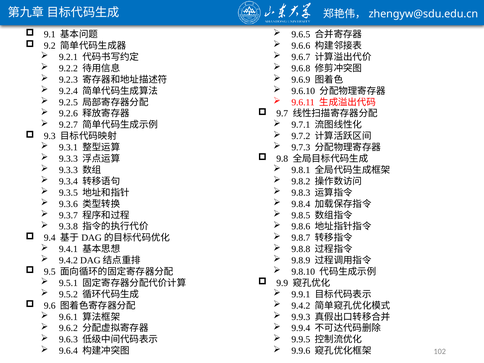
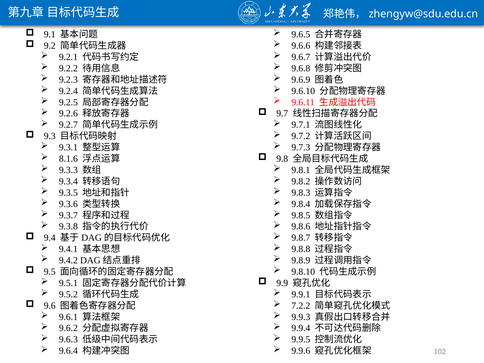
9.3.3 at (68, 159): 9.3.3 -> 8.1.6
9.4.2 at (301, 306): 9.4.2 -> 7.2.2
